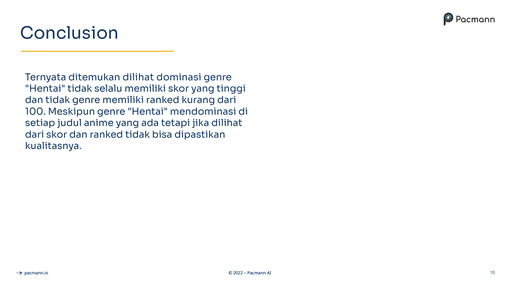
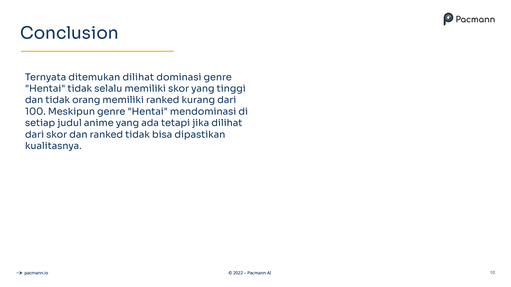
tidak genre: genre -> orang
